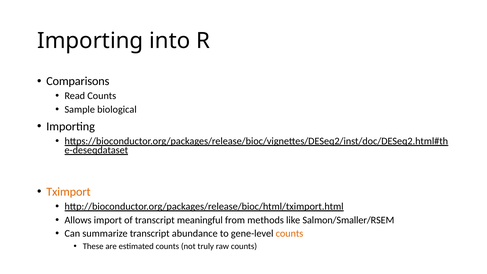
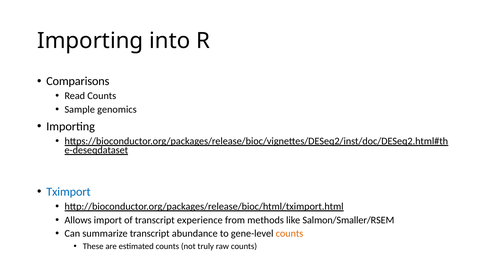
biological: biological -> genomics
Tximport colour: orange -> blue
meaningful: meaningful -> experience
